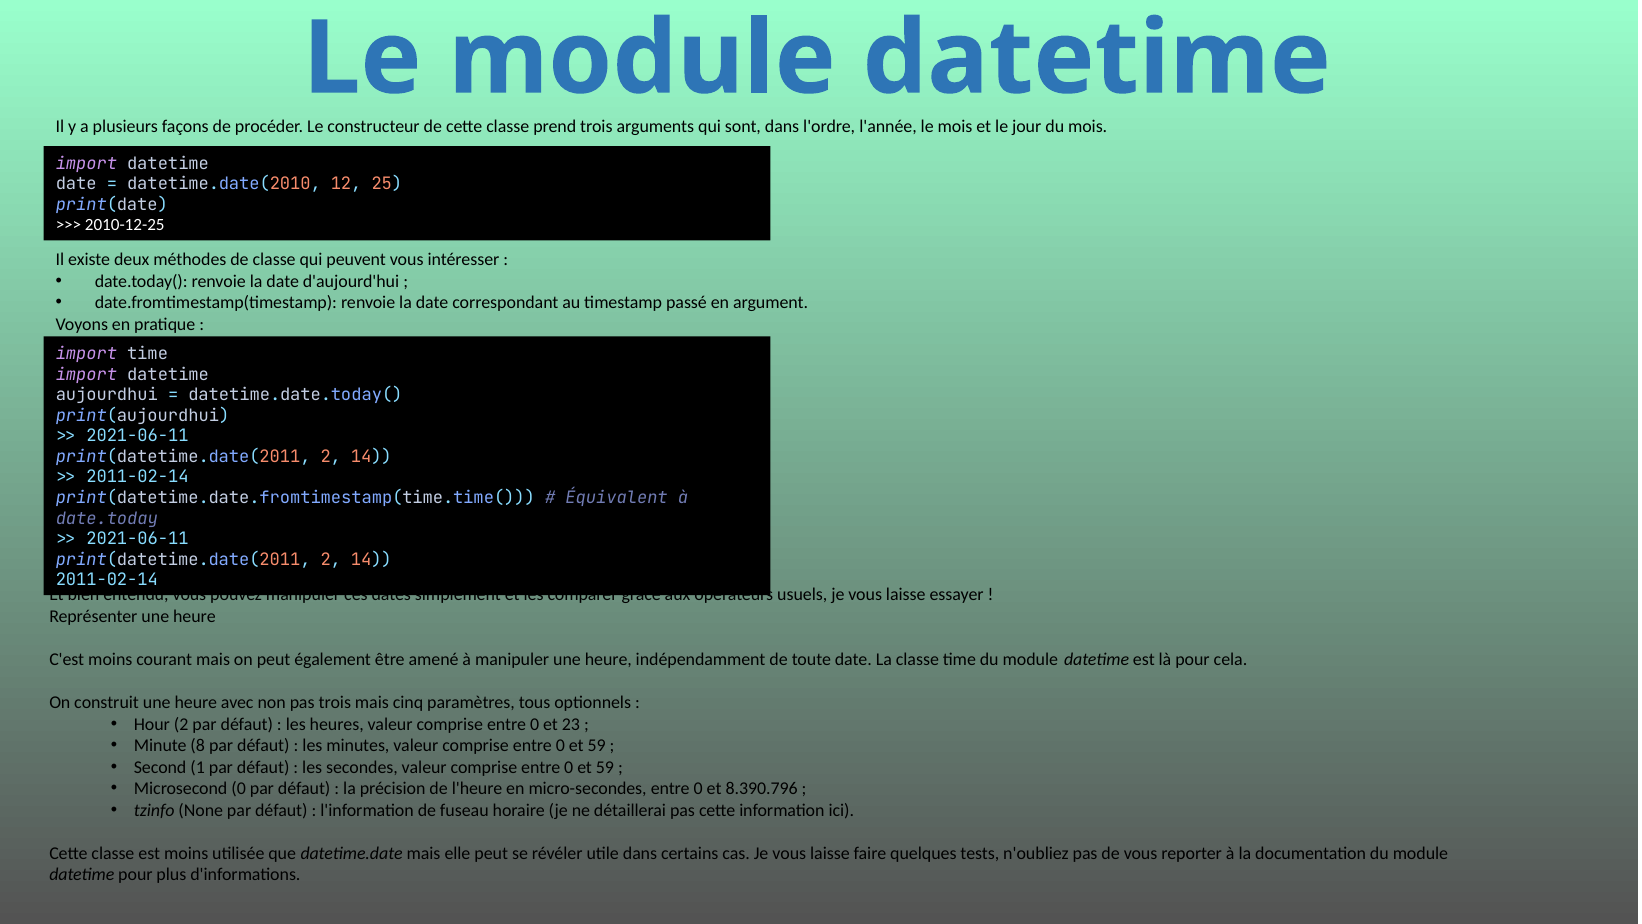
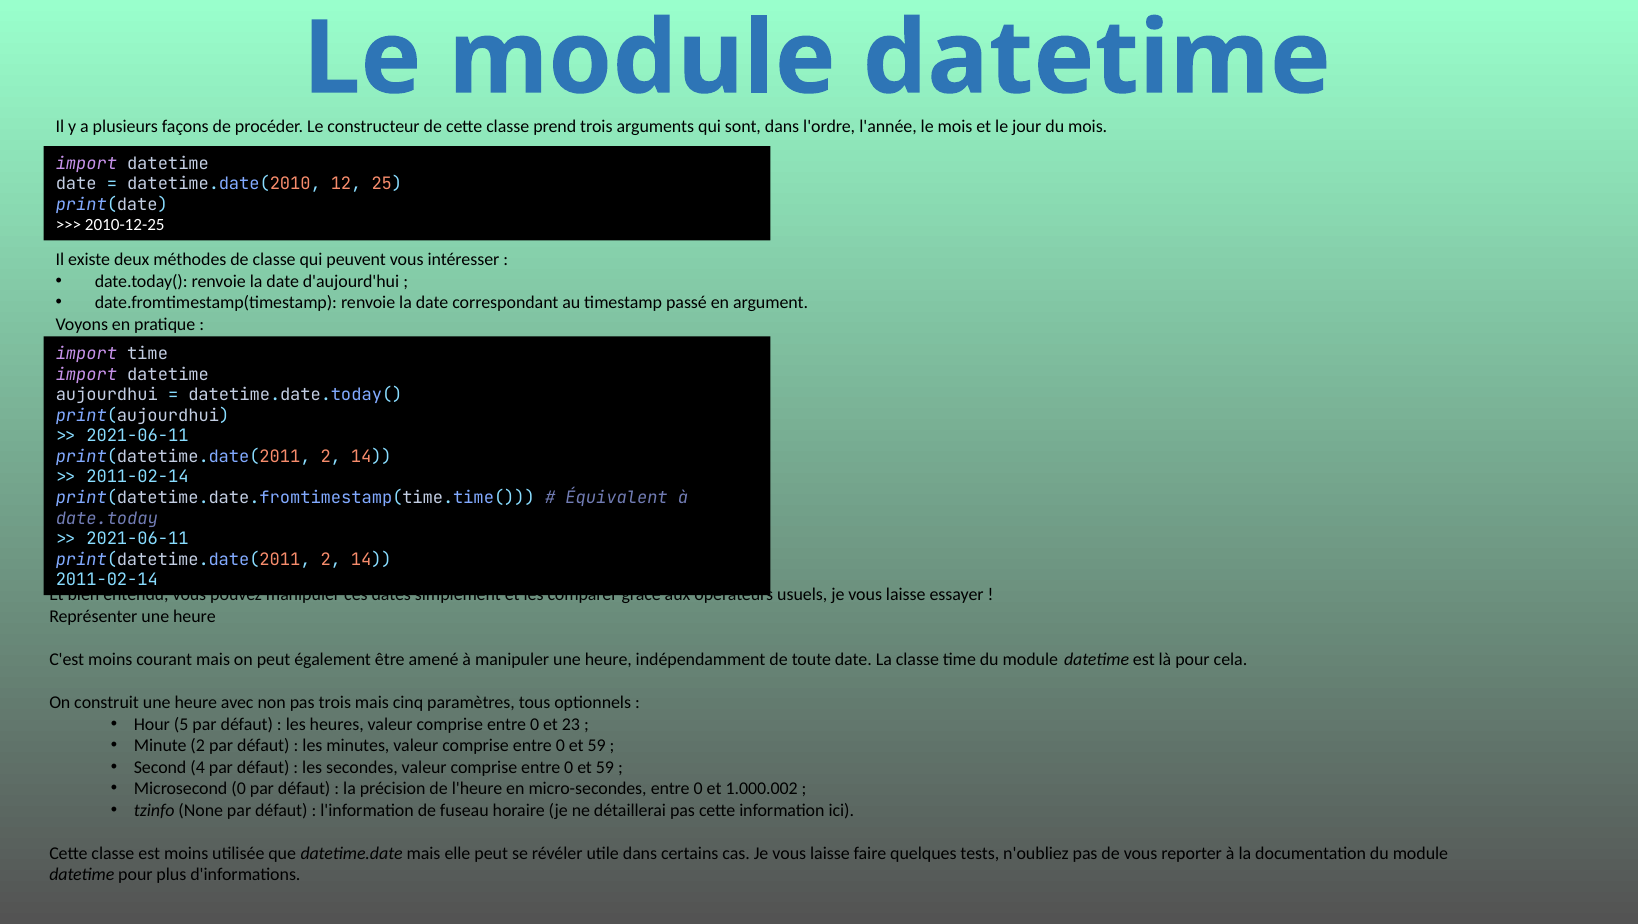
Hour 2: 2 -> 5
Minute 8: 8 -> 2
1: 1 -> 4
8.390.796: 8.390.796 -> 1.000.002
